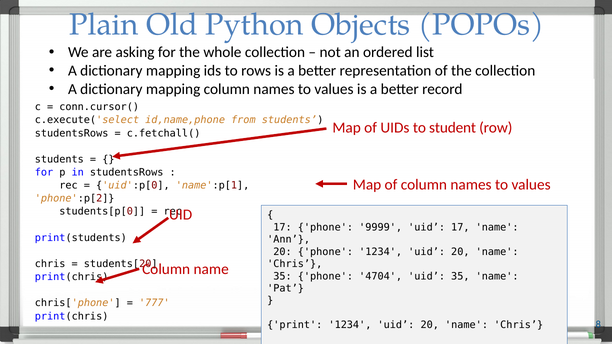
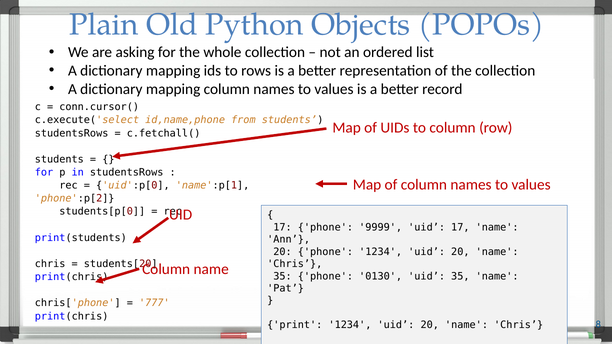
to student: student -> column
4704: 4704 -> 0130
